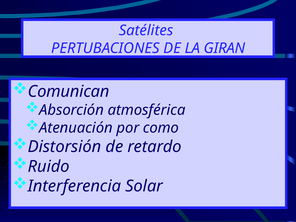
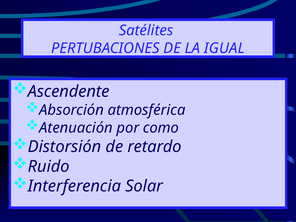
GIRAN: GIRAN -> IGUAL
Comunican: Comunican -> Ascendente
